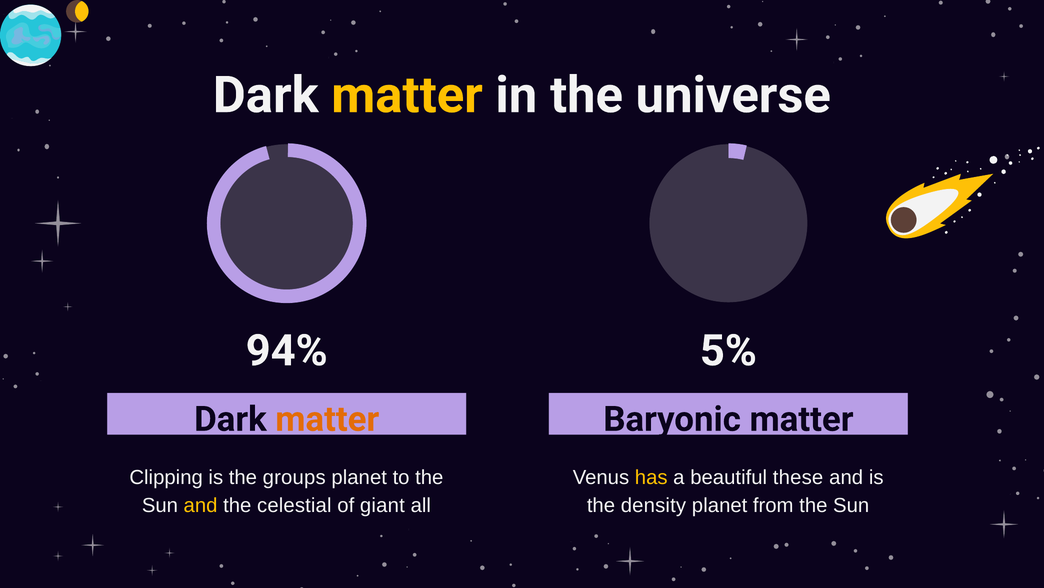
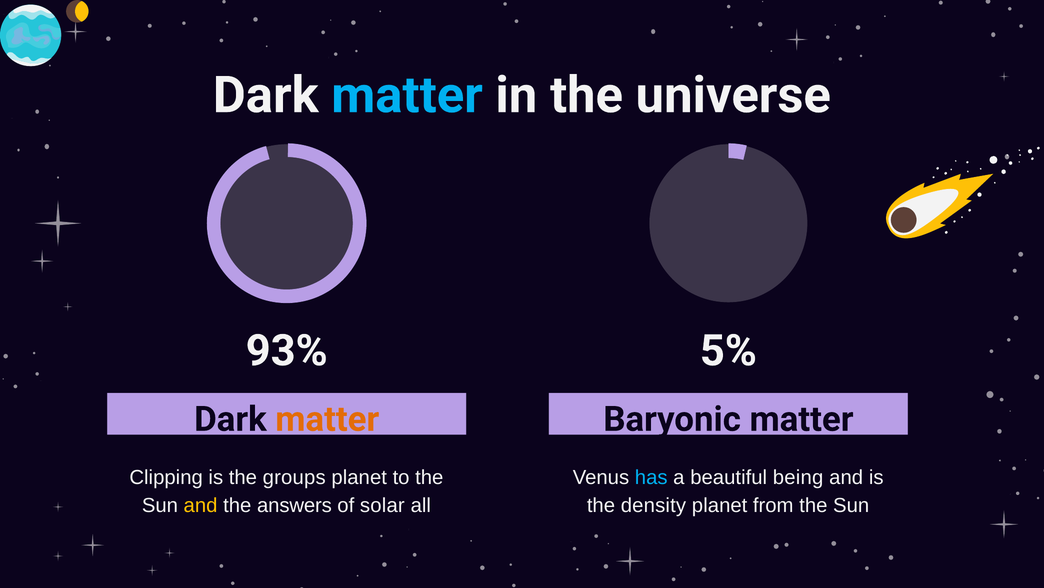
matter at (407, 95) colour: yellow -> light blue
94%: 94% -> 93%
has colour: yellow -> light blue
these: these -> being
celestial: celestial -> answers
giant: giant -> solar
